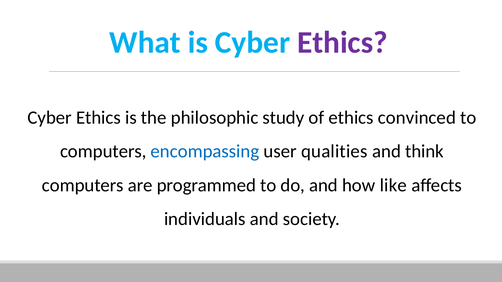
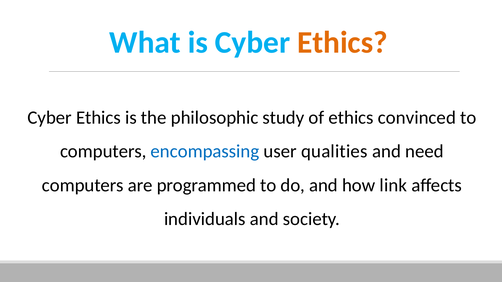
Ethics at (342, 42) colour: purple -> orange
think: think -> need
like: like -> link
